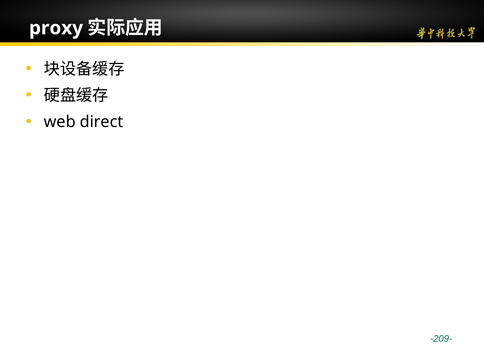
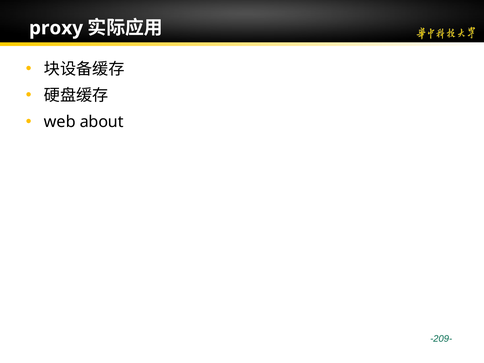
direct: direct -> about
